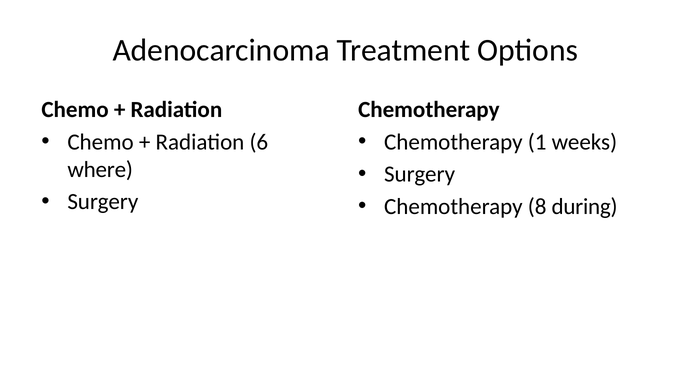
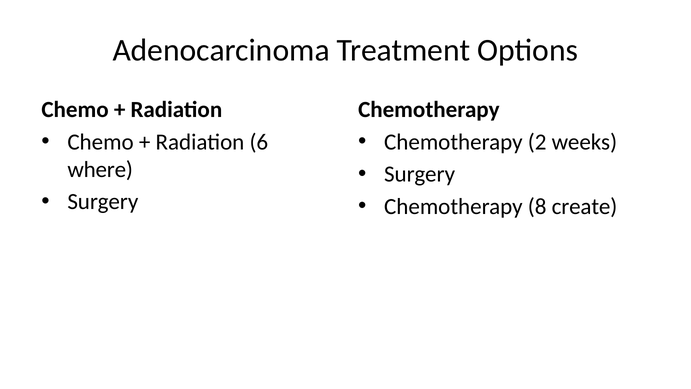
1: 1 -> 2
during: during -> create
